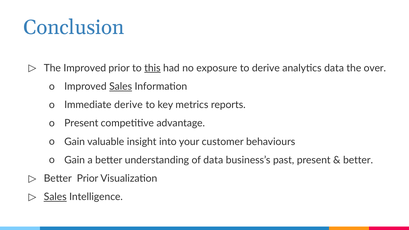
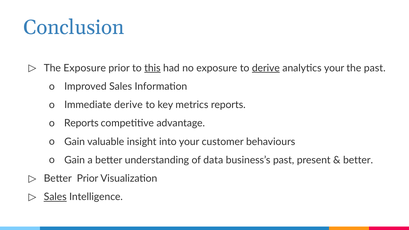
The Improved: Improved -> Exposure
derive at (266, 68) underline: none -> present
analytics data: data -> your
the over: over -> past
Sales at (121, 86) underline: present -> none
Present at (81, 123): Present -> Reports
